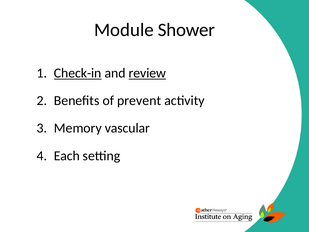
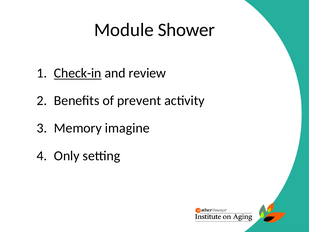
review underline: present -> none
vascular: vascular -> imagine
Each: Each -> Only
